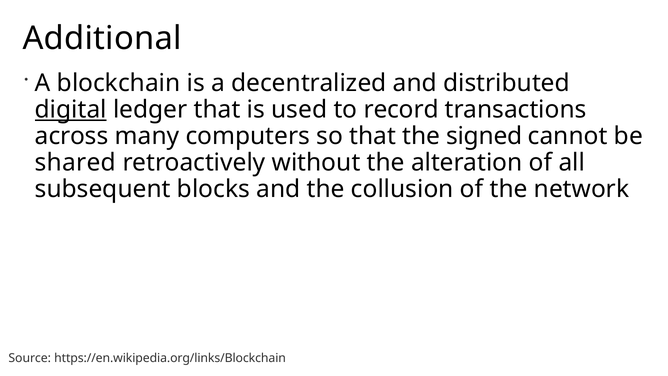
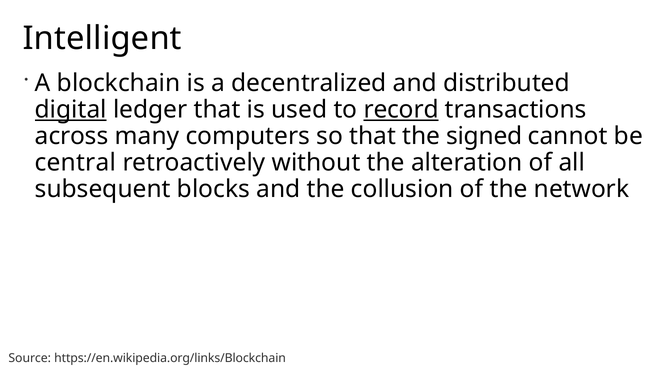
Additional: Additional -> Intelligent
record underline: none -> present
shared: shared -> central
